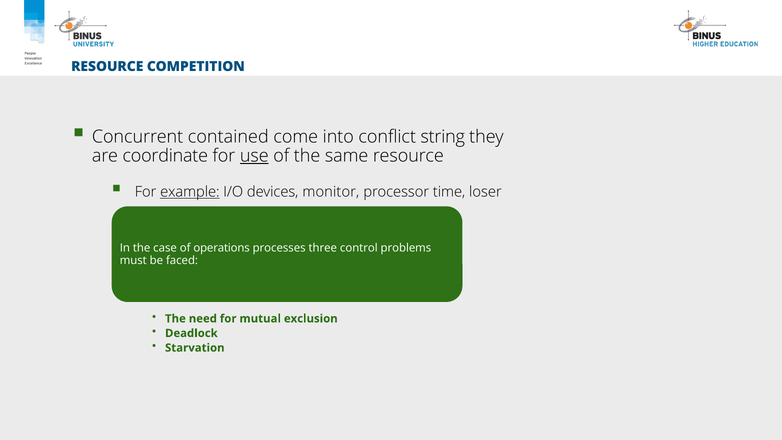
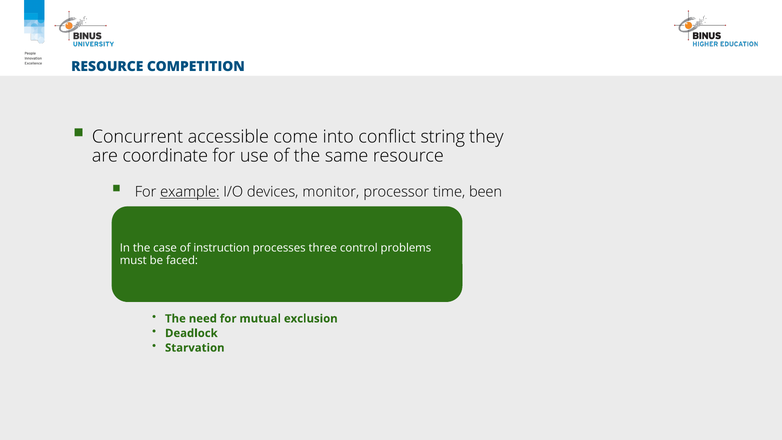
contained: contained -> accessible
use underline: present -> none
loser: loser -> been
operations: operations -> instruction
